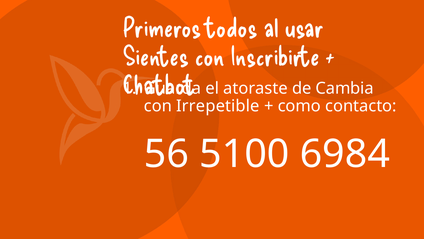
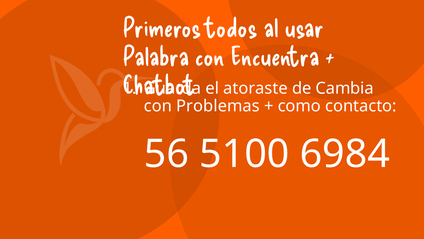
Sientes: Sientes -> Palabra
Inscribirte: Inscribirte -> Encuentra
Irrepetible: Irrepetible -> Problemas
